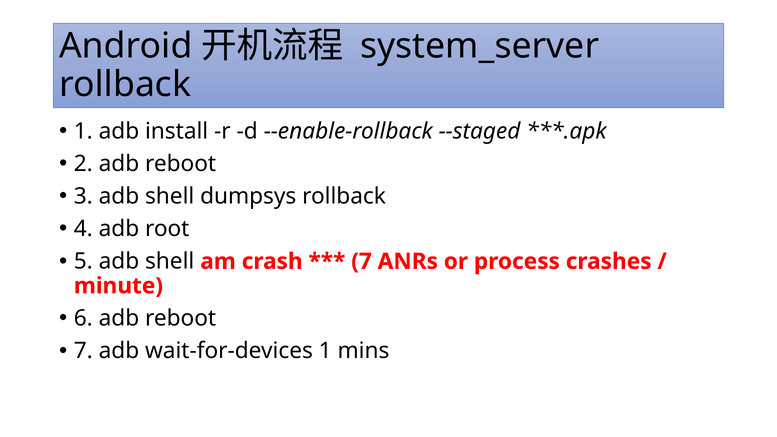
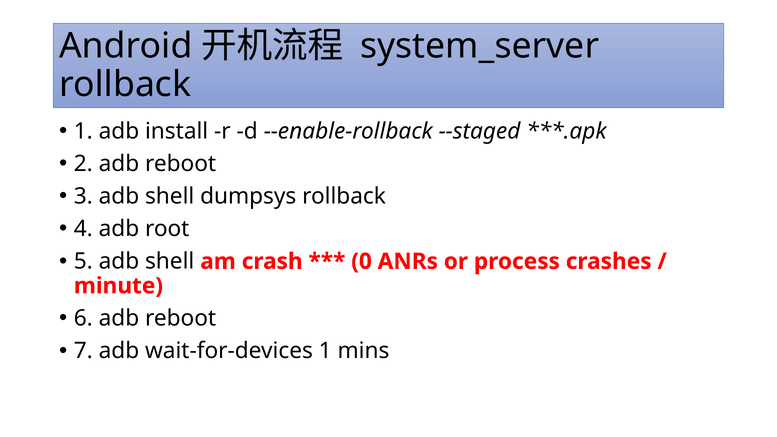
7 at (362, 261): 7 -> 0
